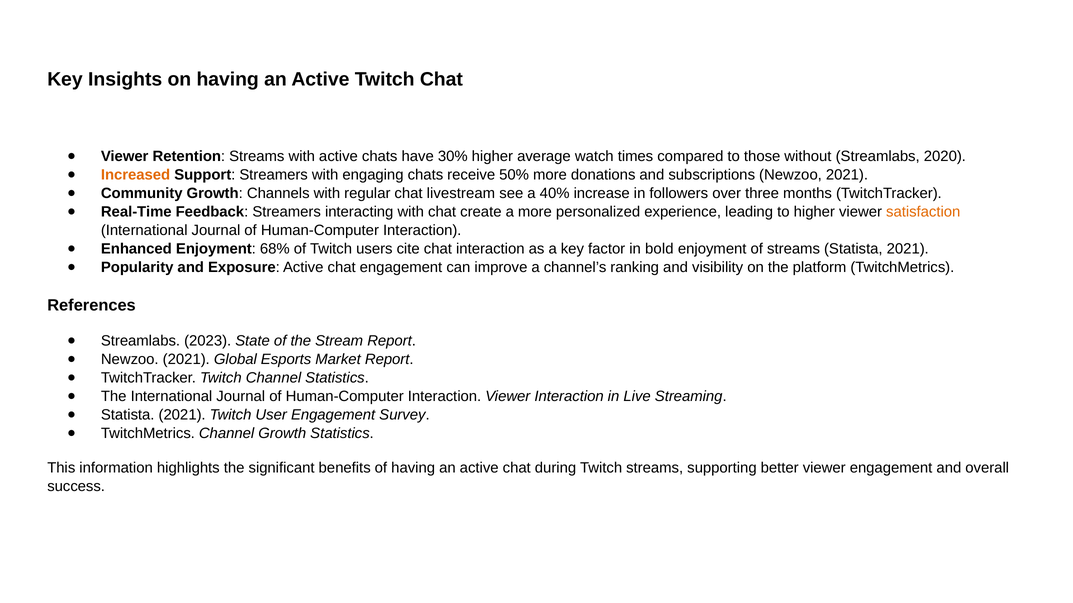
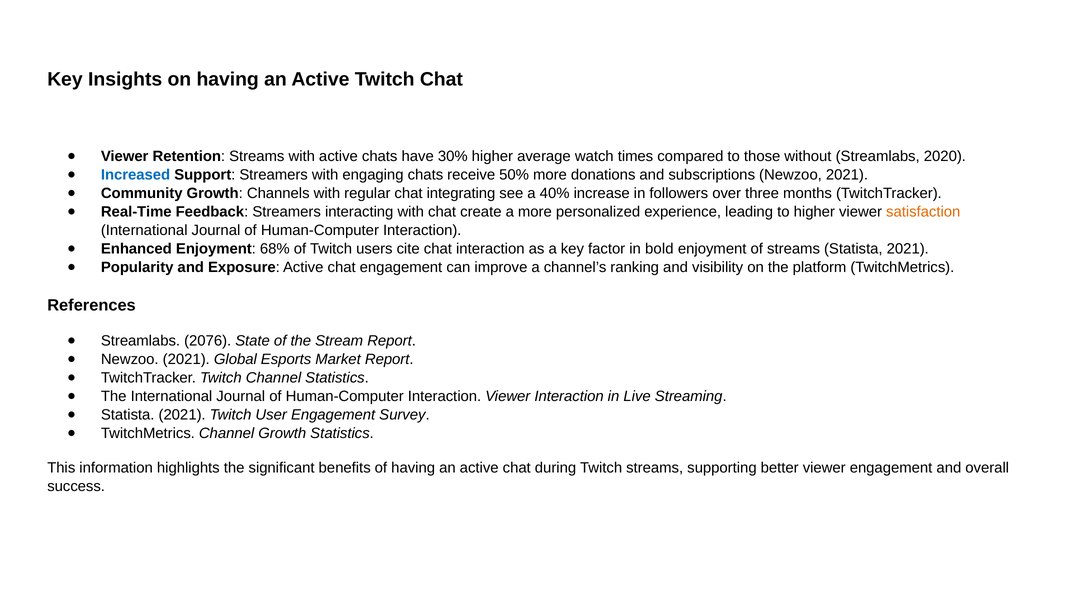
Increased colour: orange -> blue
livestream: livestream -> integrating
2023: 2023 -> 2076
